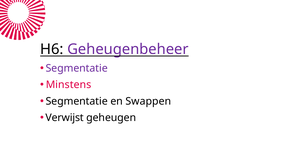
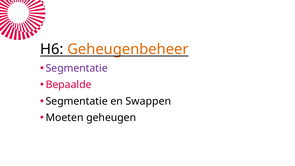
Geheugenbeheer colour: purple -> orange
Minstens: Minstens -> Bepaalde
Verwijst: Verwijst -> Moeten
